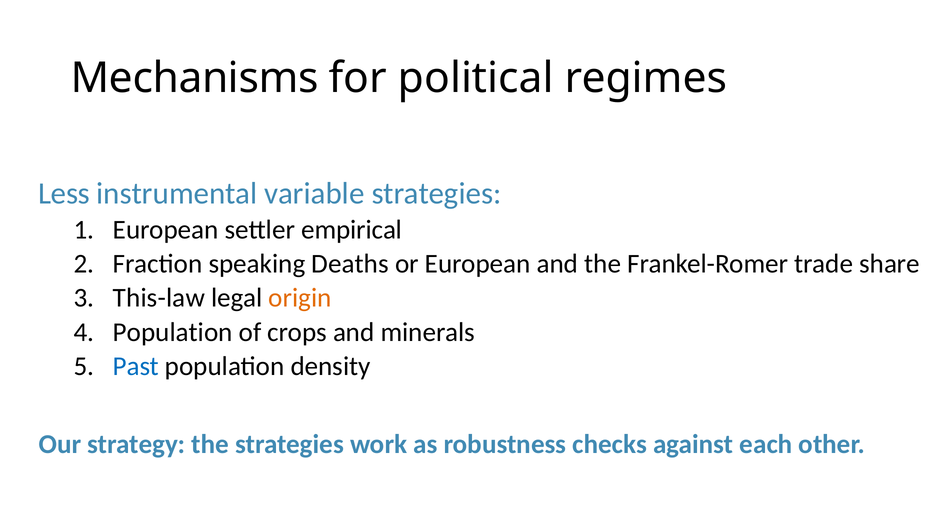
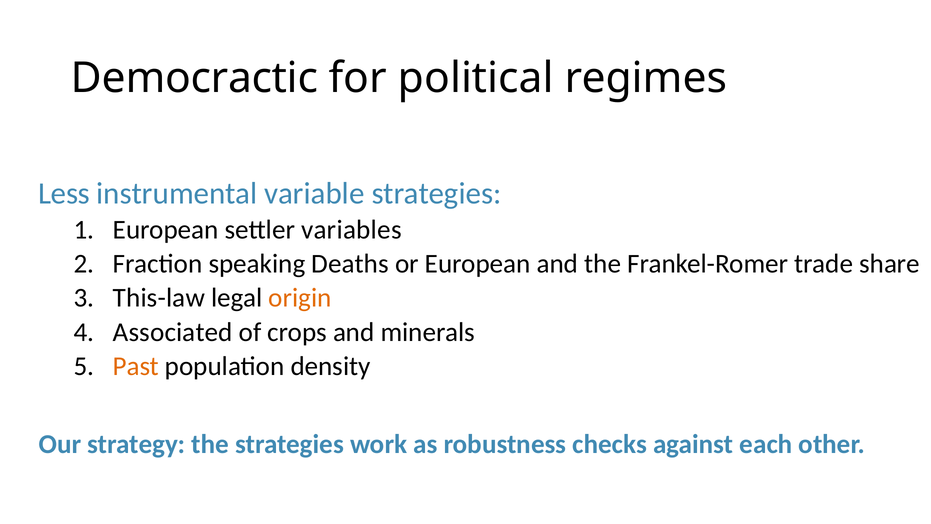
Mechanisms: Mechanisms -> Democractic
empirical: empirical -> variables
Population at (173, 332): Population -> Associated
Past colour: blue -> orange
